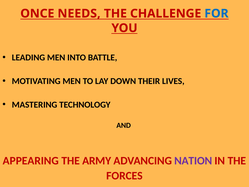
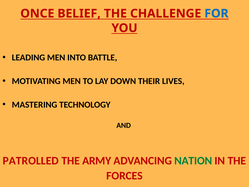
NEEDS: NEEDS -> BELIEF
APPEARING: APPEARING -> PATROLLED
NATION colour: purple -> green
